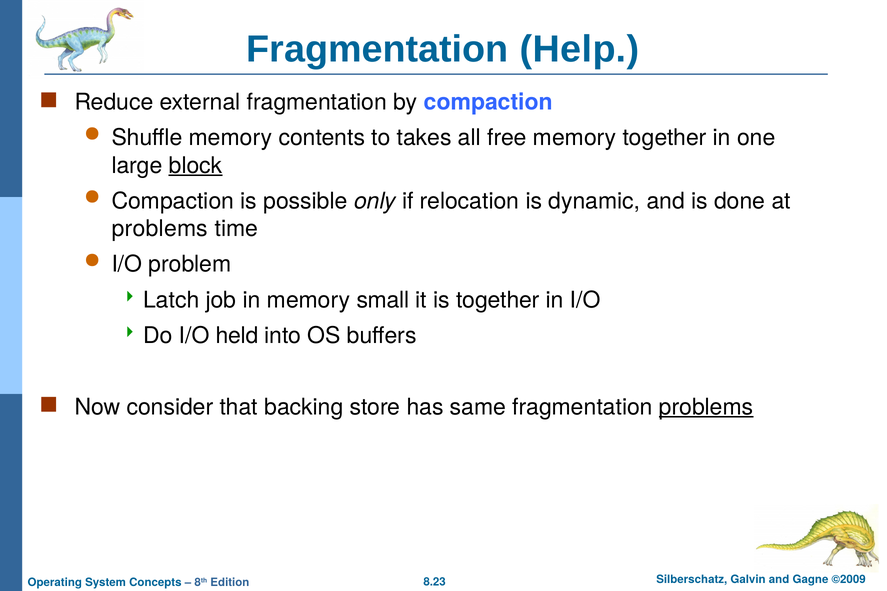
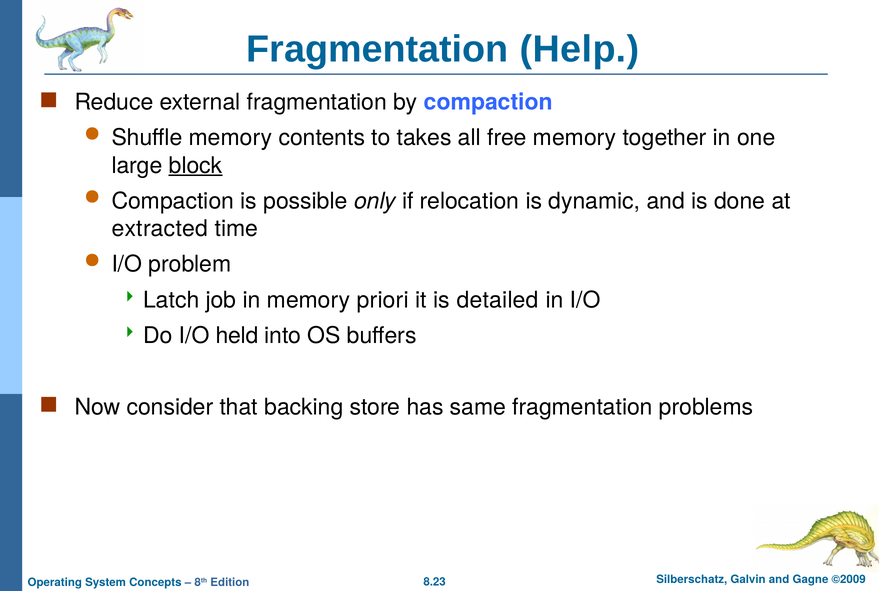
problems at (160, 229): problems -> extracted
small: small -> priori
is together: together -> detailed
problems at (706, 407) underline: present -> none
